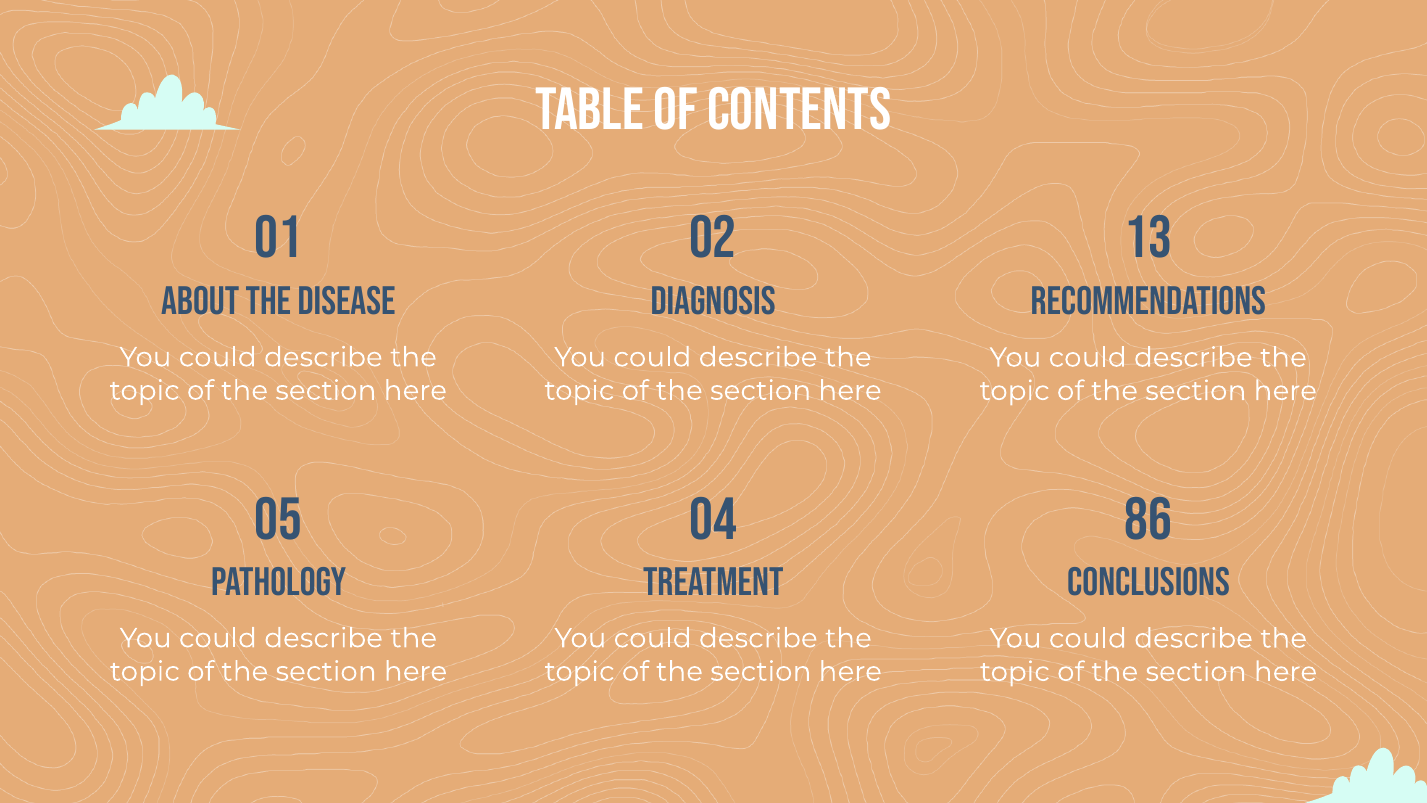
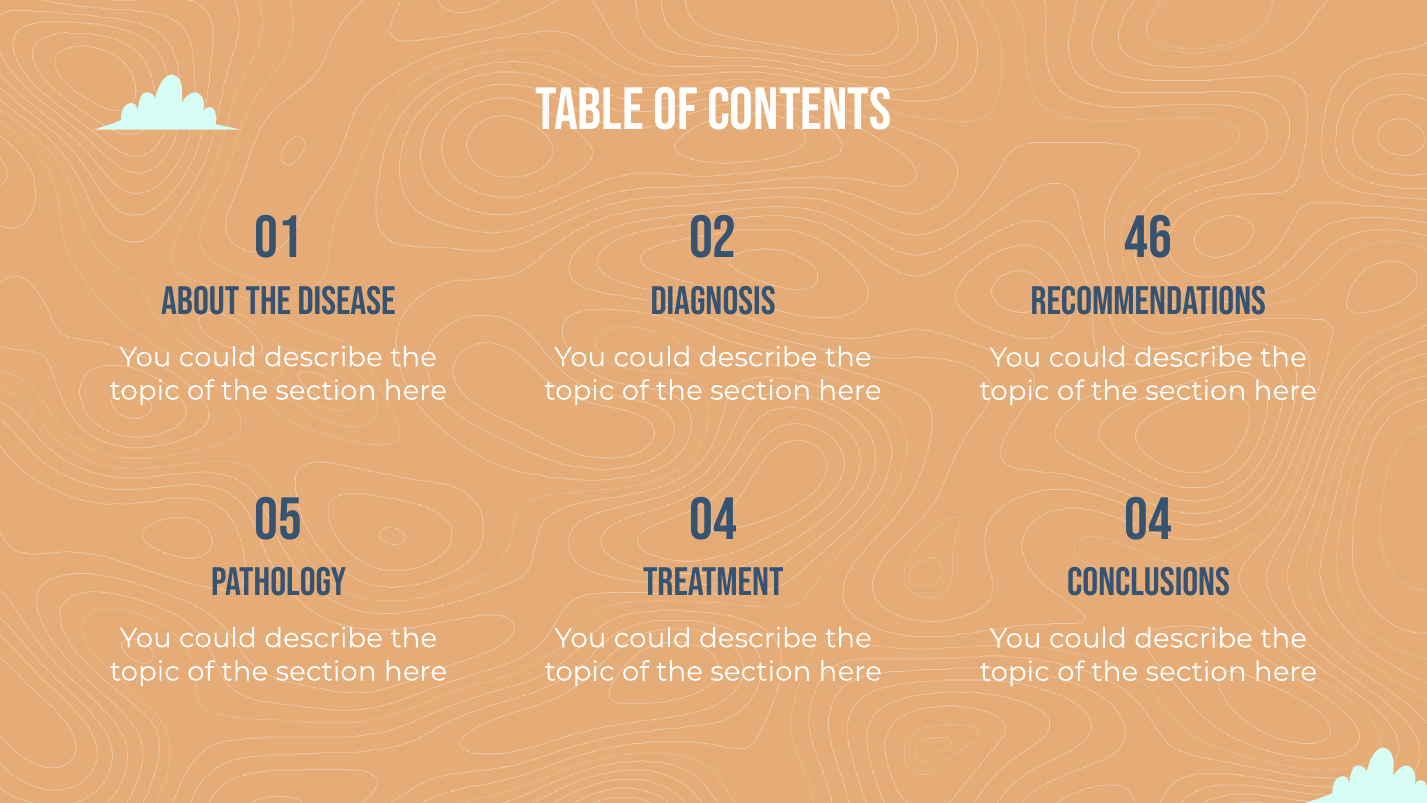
13: 13 -> 46
05 86: 86 -> 04
